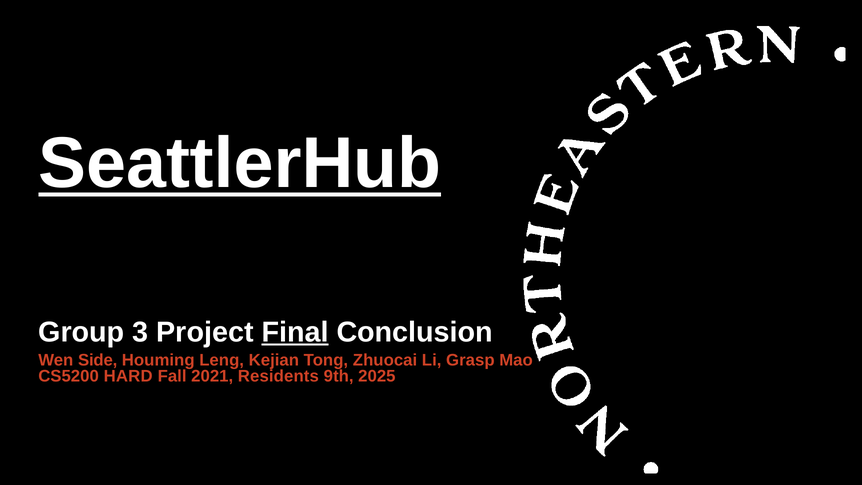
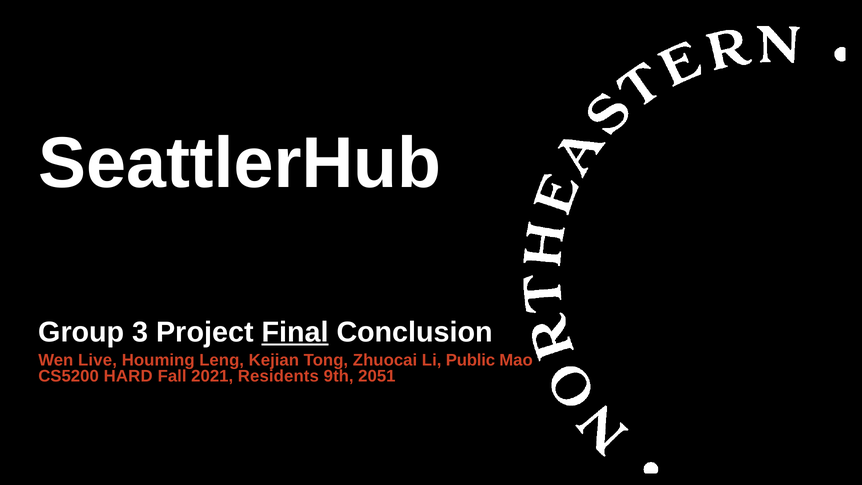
SeattlerHub underline: present -> none
Side: Side -> Live
Grasp: Grasp -> Public
2025: 2025 -> 2051
